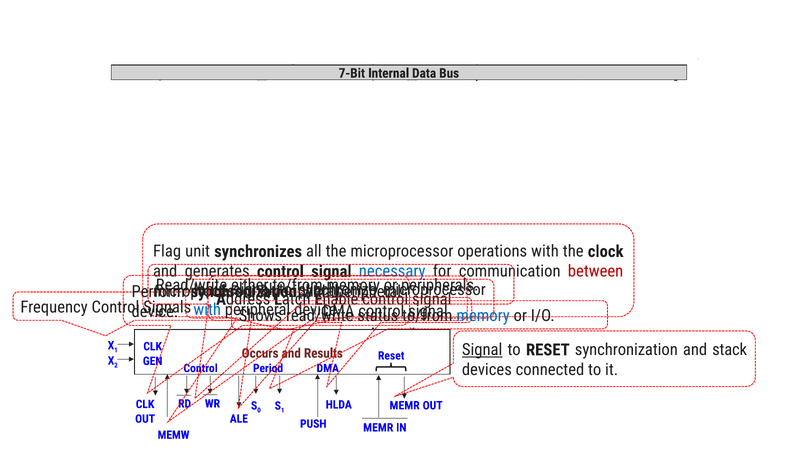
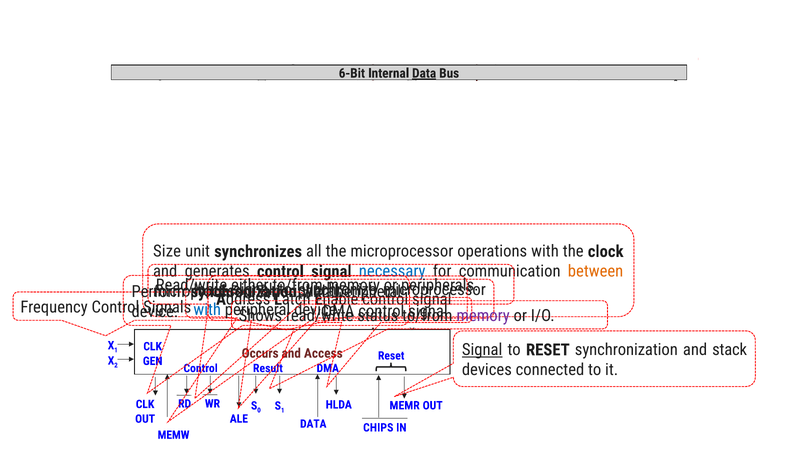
7-Bit: 7-Bit -> 6-Bit
Data at (424, 73) underline: none -> present
Flag at (167, 251): Flag -> Size
between colour: red -> orange
memory at (483, 316) colour: blue -> purple
Results: Results -> Access
Period: Period -> Result
ALE PUSH: PUSH -> DATA
MEMR at (378, 428): MEMR -> CHIPS
